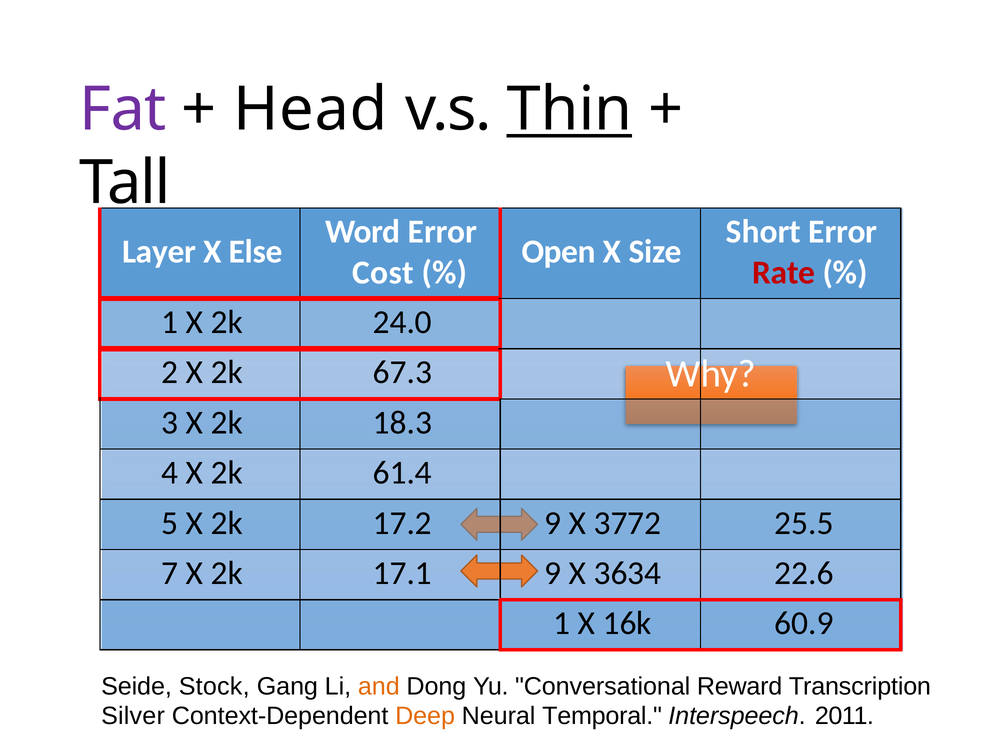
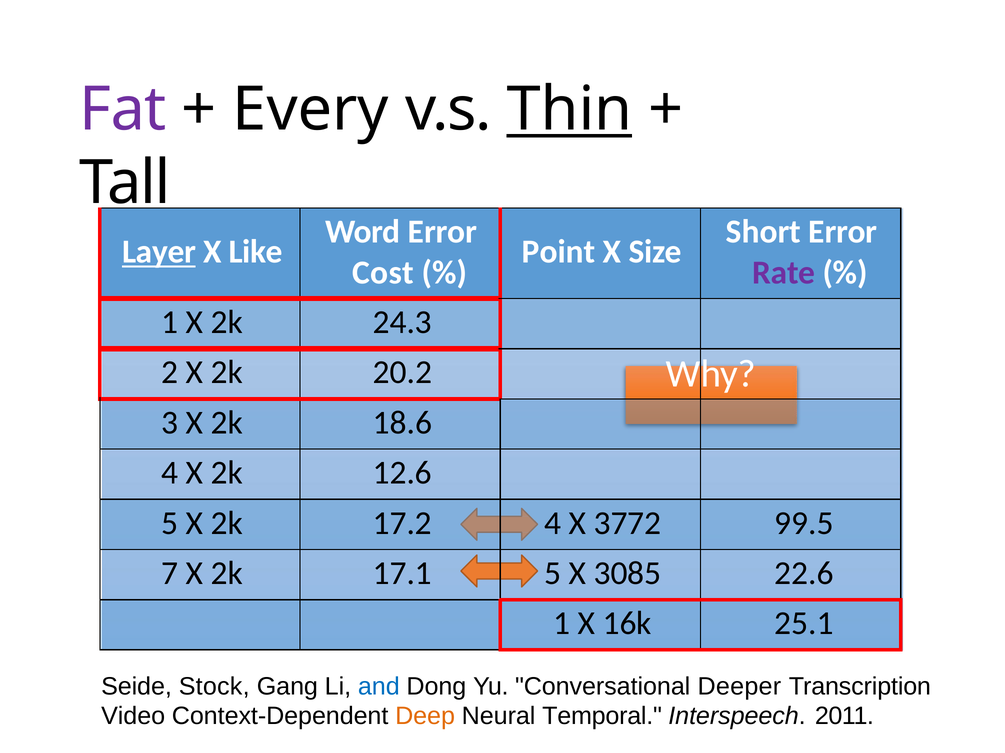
Head: Head -> Every
Layer underline: none -> present
Else: Else -> Like
Open: Open -> Point
Rate colour: red -> purple
24.0: 24.0 -> 24.3
67.3: 67.3 -> 20.2
18.3: 18.3 -> 18.6
61.4: 61.4 -> 12.6
17.2 9: 9 -> 4
25.5: 25.5 -> 99.5
17.1 9: 9 -> 5
3634: 3634 -> 3085
60.9: 60.9 -> 25.1
and colour: orange -> blue
Reward: Reward -> Deeper
Silver: Silver -> Video
